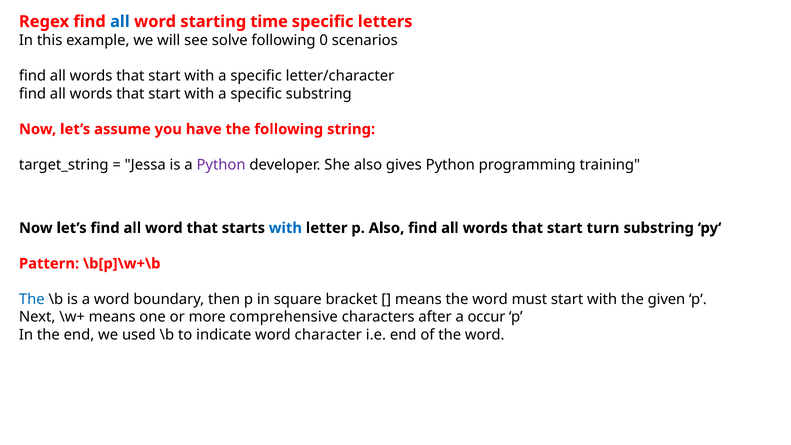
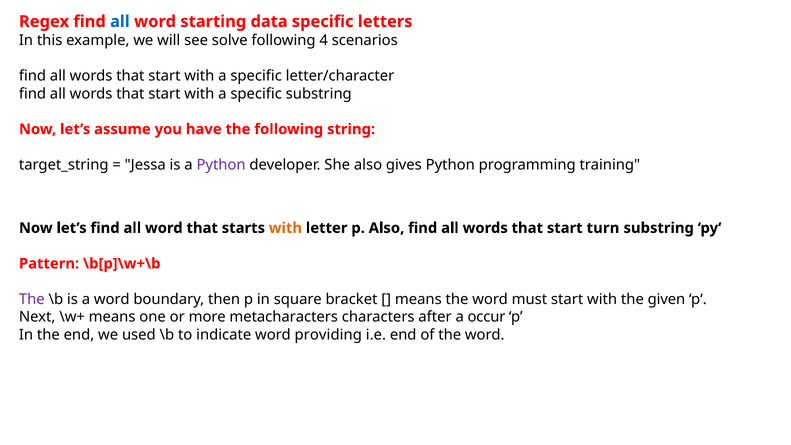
time: time -> data
0: 0 -> 4
with at (285, 228) colour: blue -> orange
The at (32, 299) colour: blue -> purple
comprehensive: comprehensive -> metacharacters
character: character -> providing
